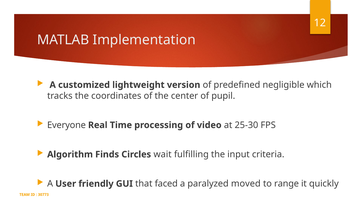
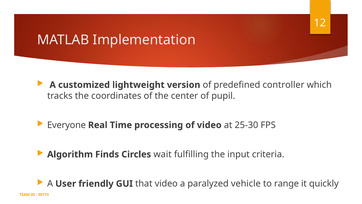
negligible: negligible -> controller
that faced: faced -> video
moved: moved -> vehicle
